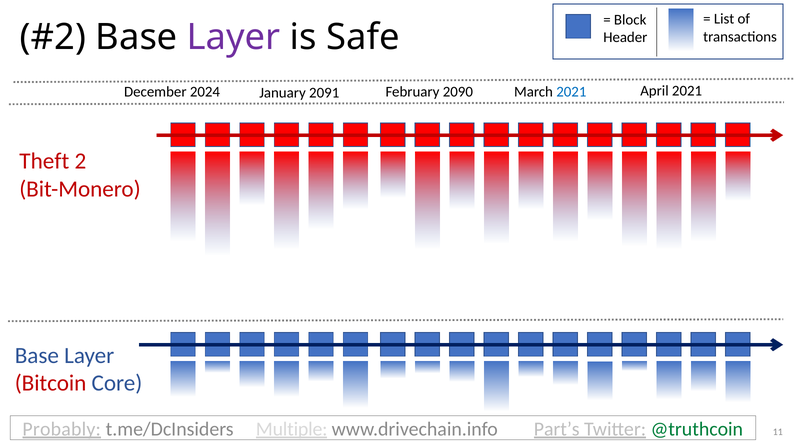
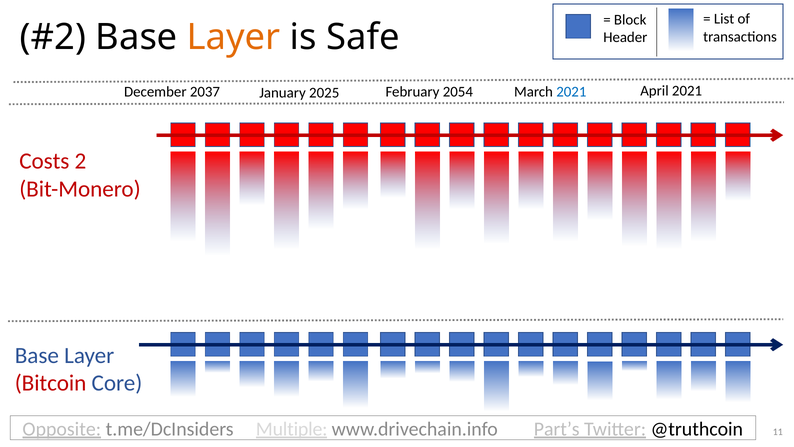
Layer at (234, 37) colour: purple -> orange
2024: 2024 -> 2037
2091: 2091 -> 2025
2090: 2090 -> 2054
Theft: Theft -> Costs
Probably: Probably -> Opposite
@truthcoin colour: green -> black
